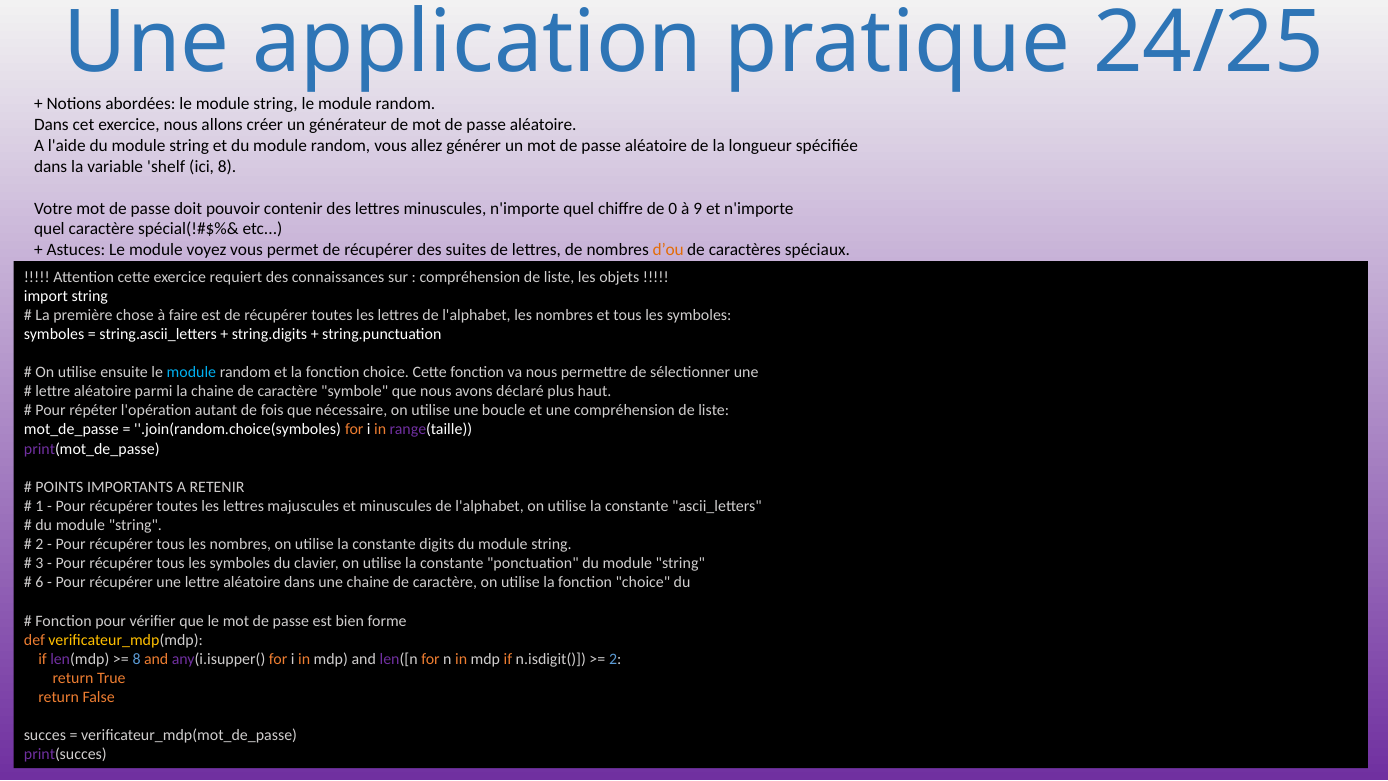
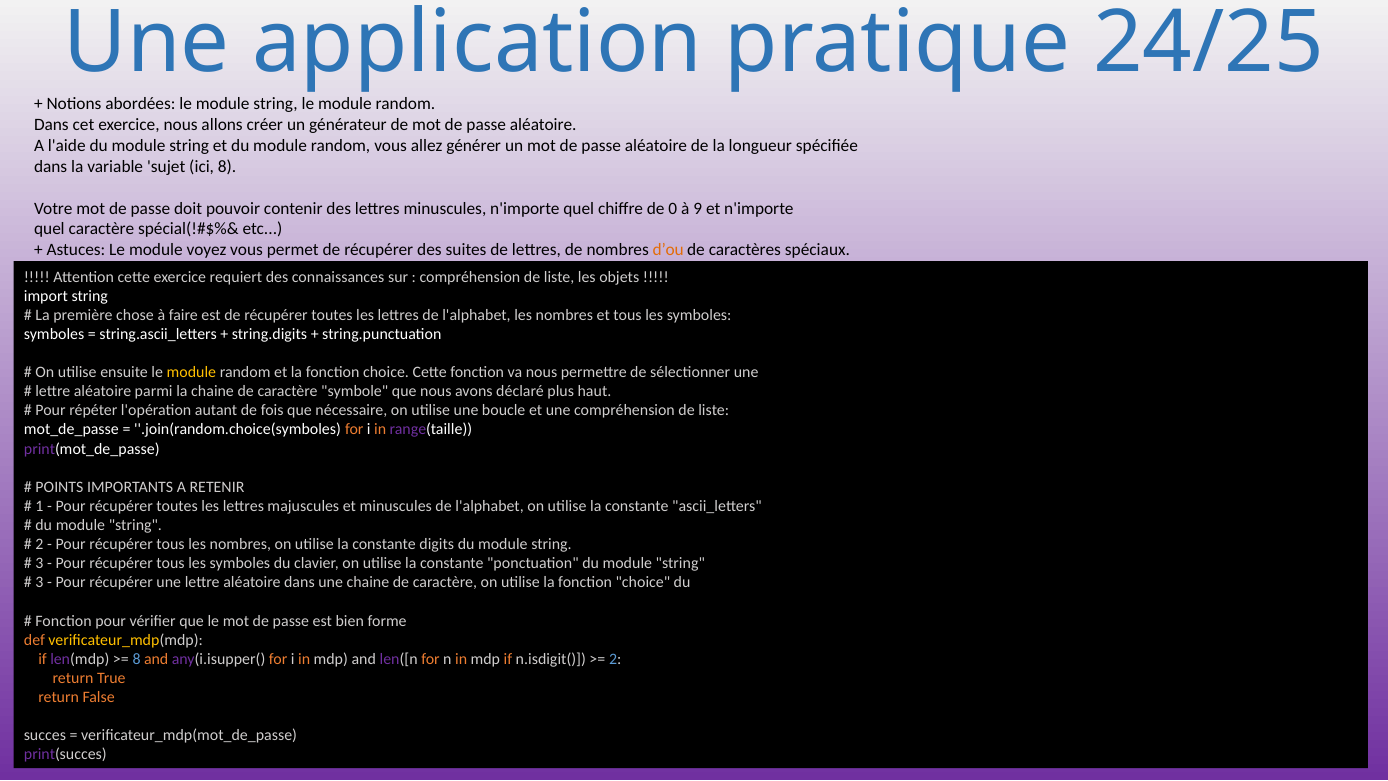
shelf: shelf -> sujet
module at (191, 372) colour: light blue -> yellow
6 at (39, 582): 6 -> 3
